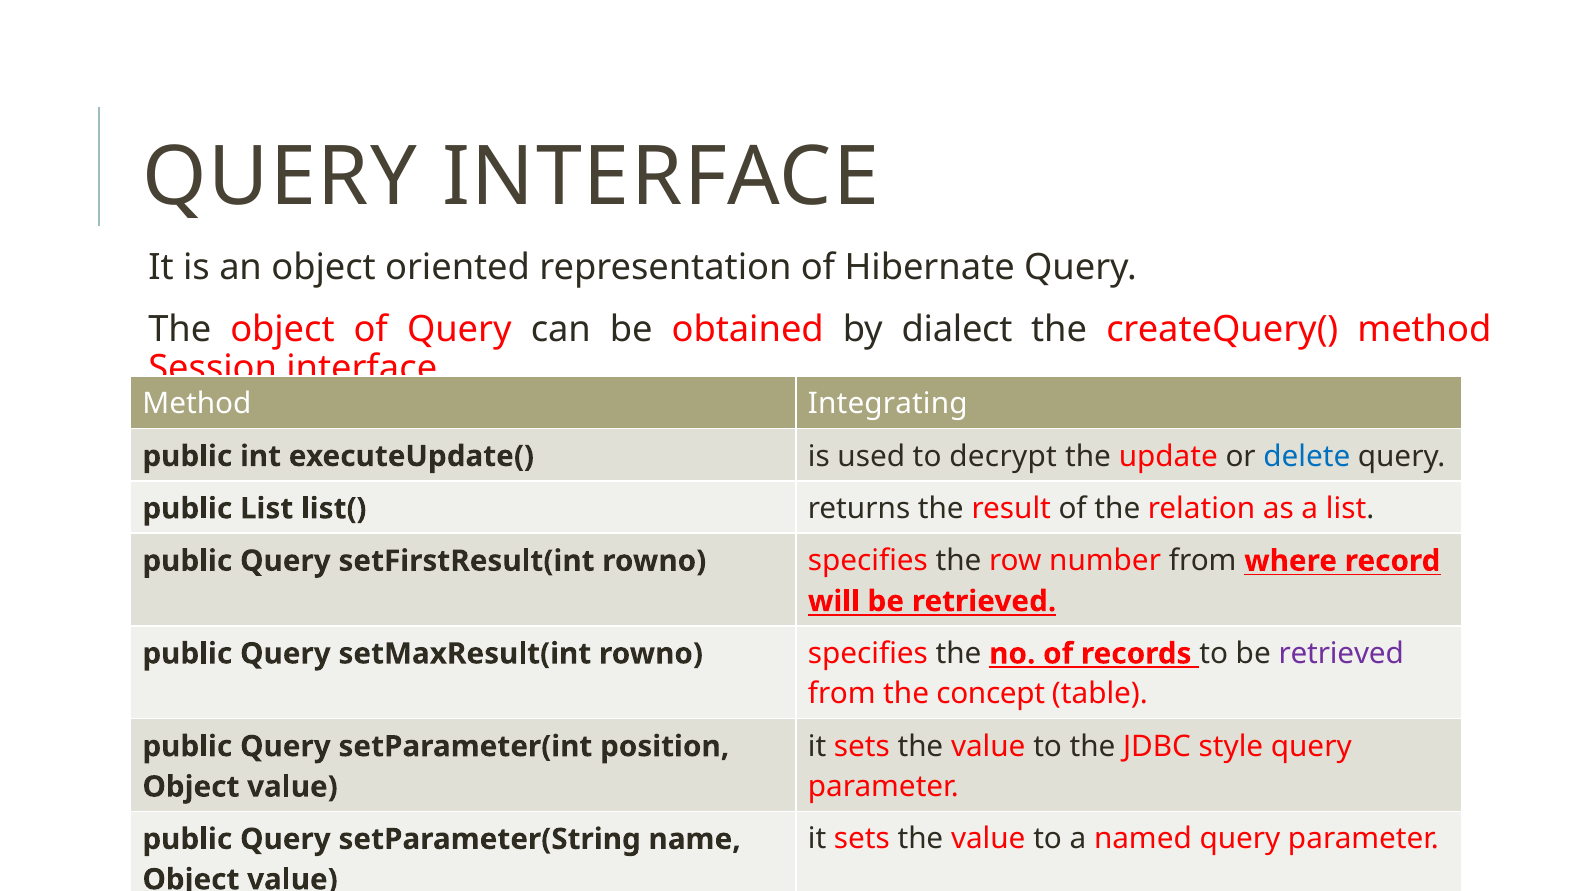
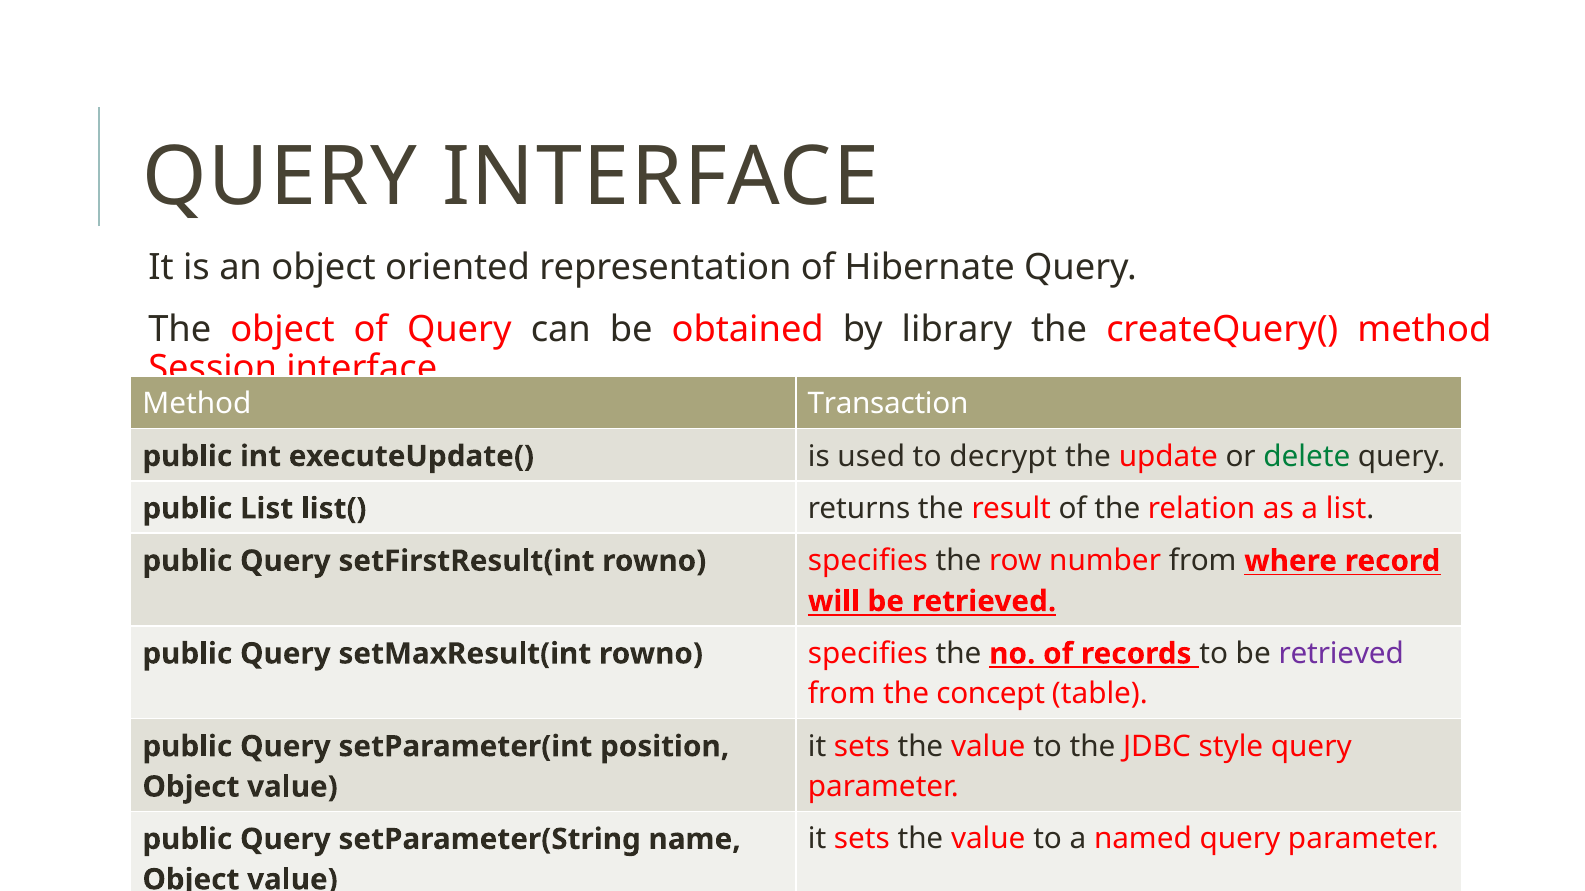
dialect: dialect -> library
Integrating: Integrating -> Transaction
delete colour: blue -> green
